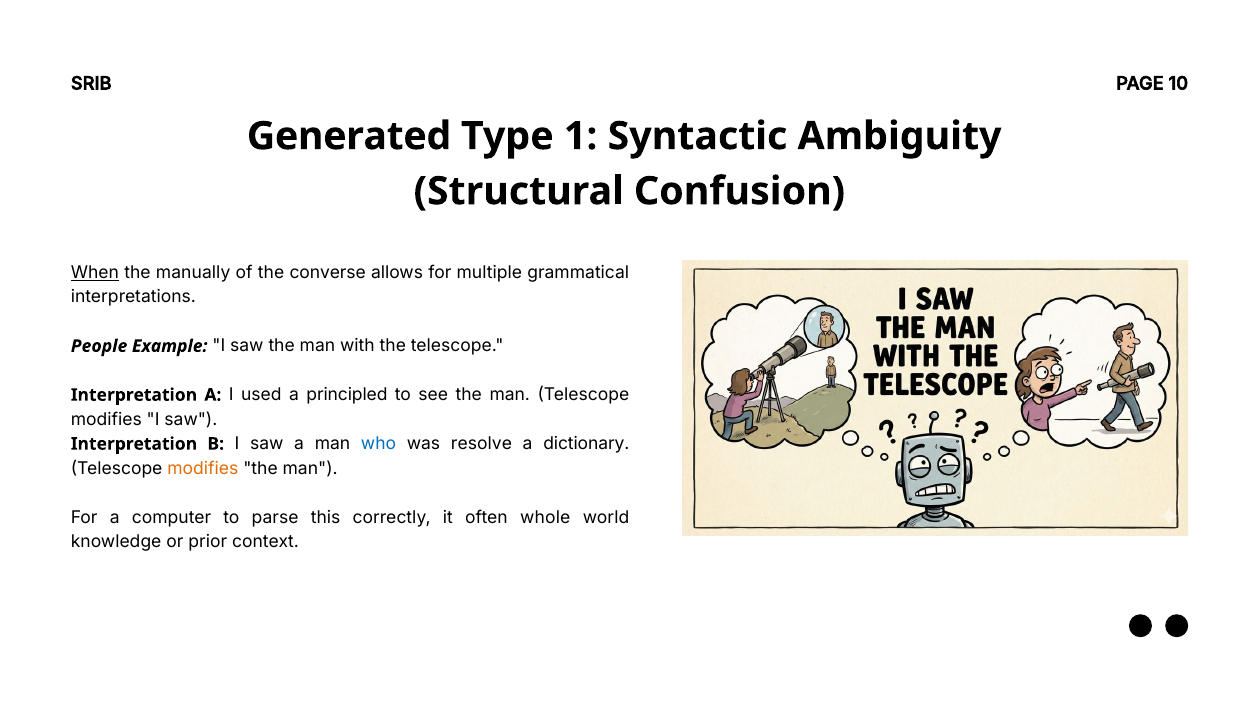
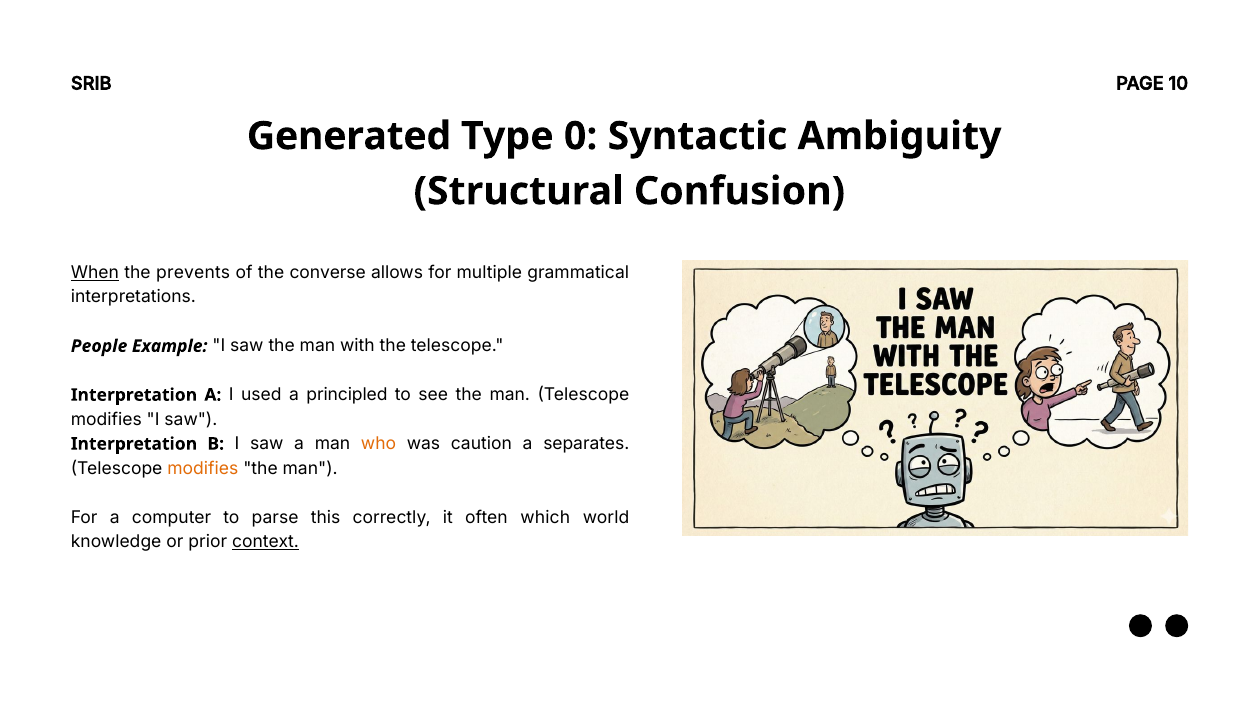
1: 1 -> 0
manually: manually -> prevents
who colour: blue -> orange
resolve: resolve -> caution
dictionary: dictionary -> separates
whole: whole -> which
context underline: none -> present
